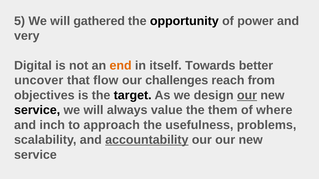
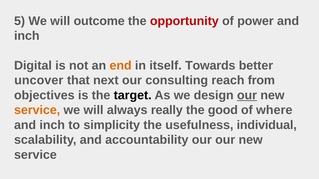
gathered: gathered -> outcome
opportunity colour: black -> red
very at (27, 36): very -> inch
flow: flow -> next
challenges: challenges -> consulting
service at (37, 110) colour: black -> orange
value: value -> really
them: them -> good
approach: approach -> simplicity
problems: problems -> individual
accountability underline: present -> none
